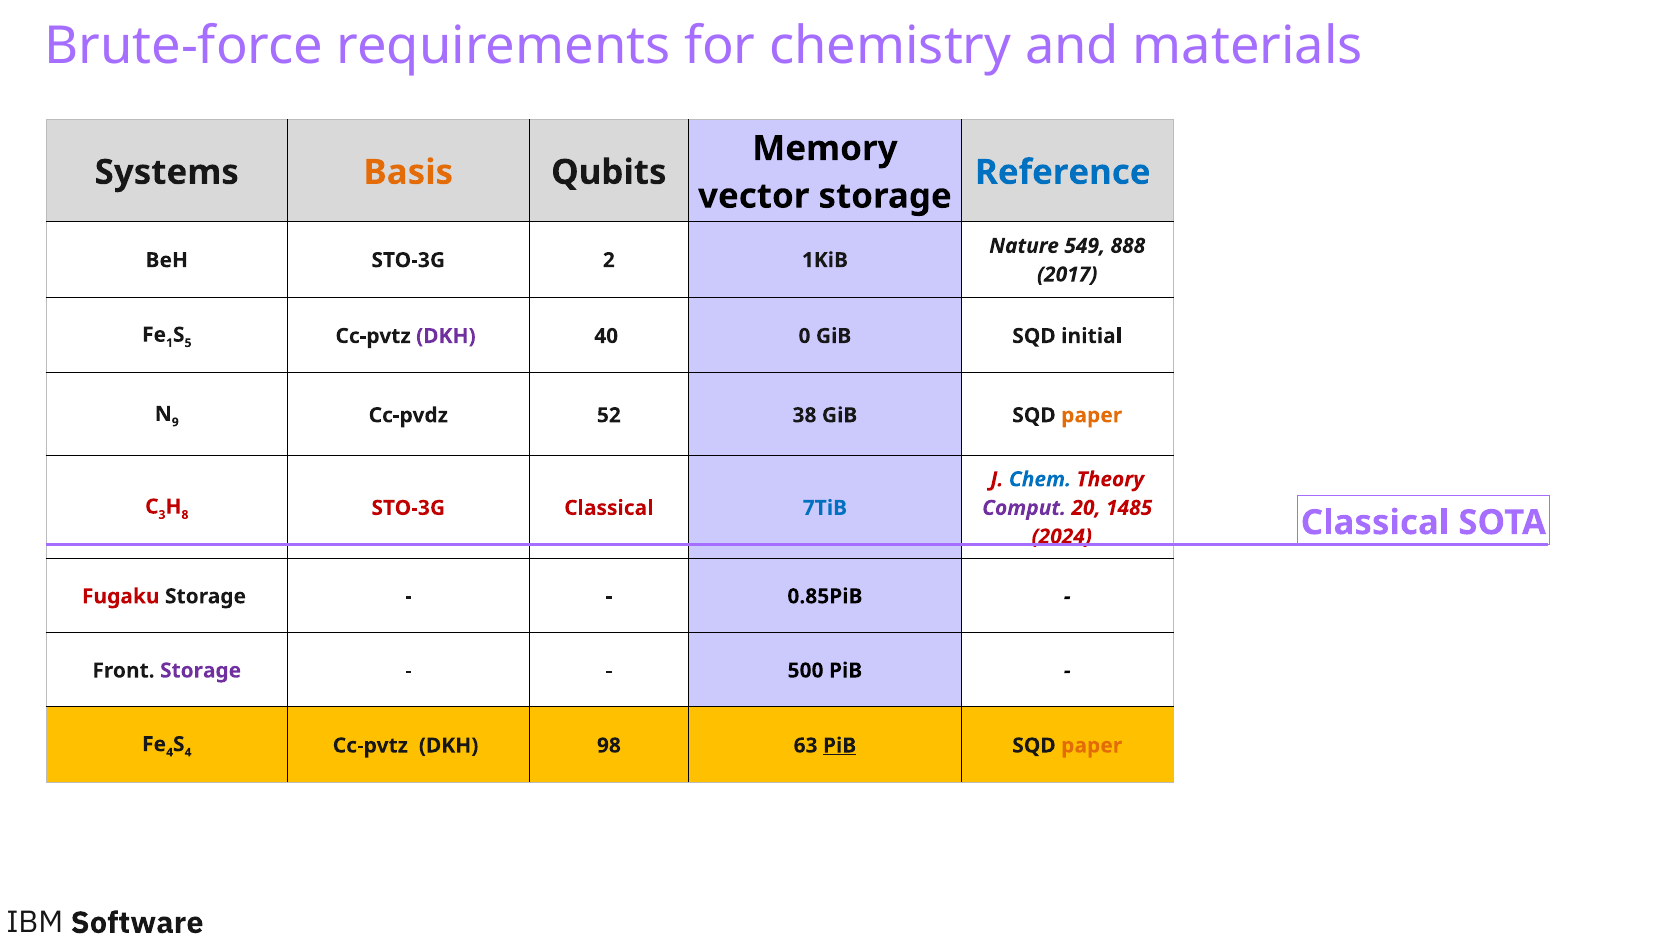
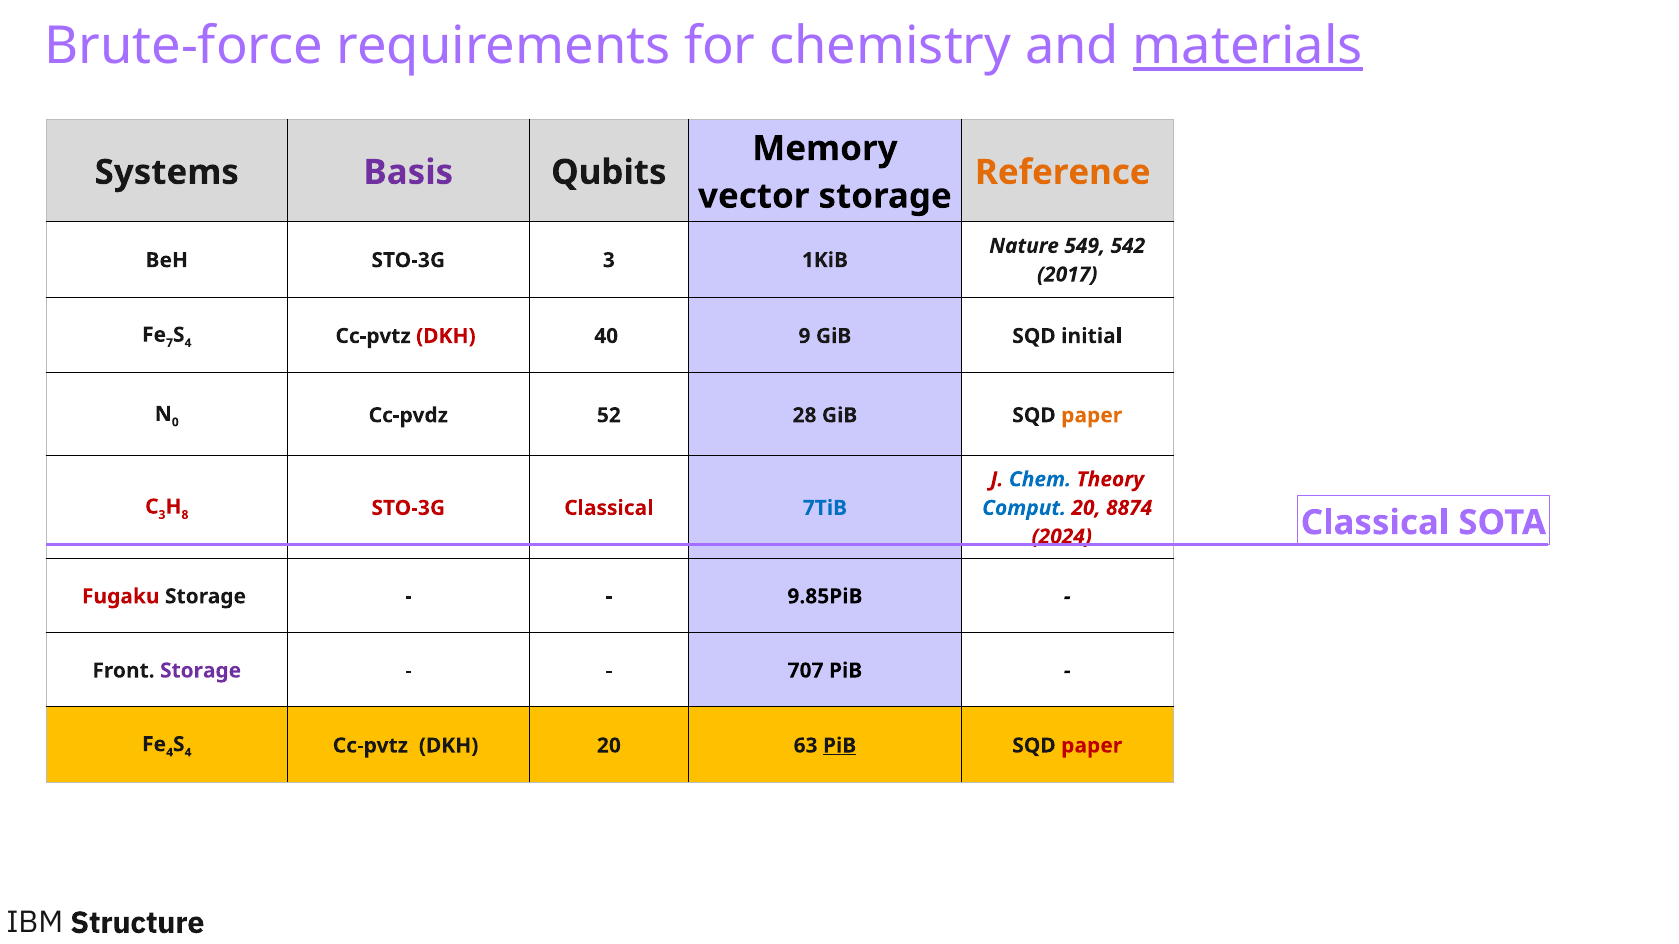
materials underline: none -> present
Basis colour: orange -> purple
Reference colour: blue -> orange
888: 888 -> 542
STO-3G 2: 2 -> 3
1: 1 -> 7
5 at (188, 343): 5 -> 4
DKH at (446, 336) colour: purple -> red
0: 0 -> 9
9: 9 -> 0
38: 38 -> 28
Comput colour: purple -> blue
1485: 1485 -> 8874
0.85PiB: 0.85PiB -> 9.85PiB
500: 500 -> 707
DKH 98: 98 -> 20
paper at (1092, 746) colour: orange -> red
Software: Software -> Structure
